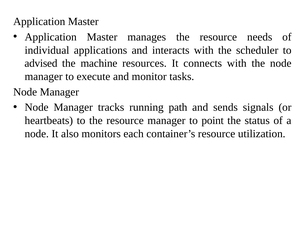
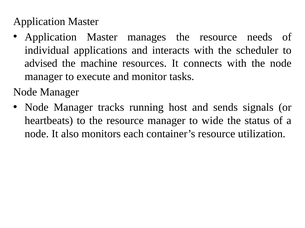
path: path -> host
point: point -> wide
